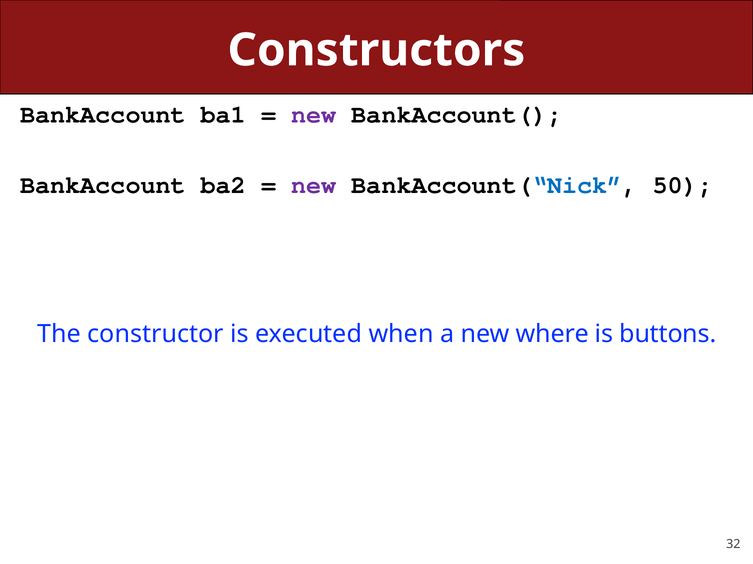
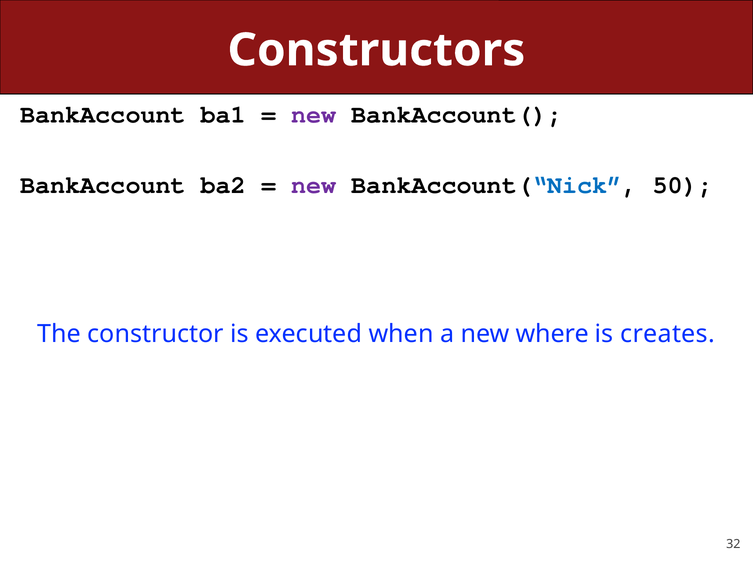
buttons: buttons -> creates
